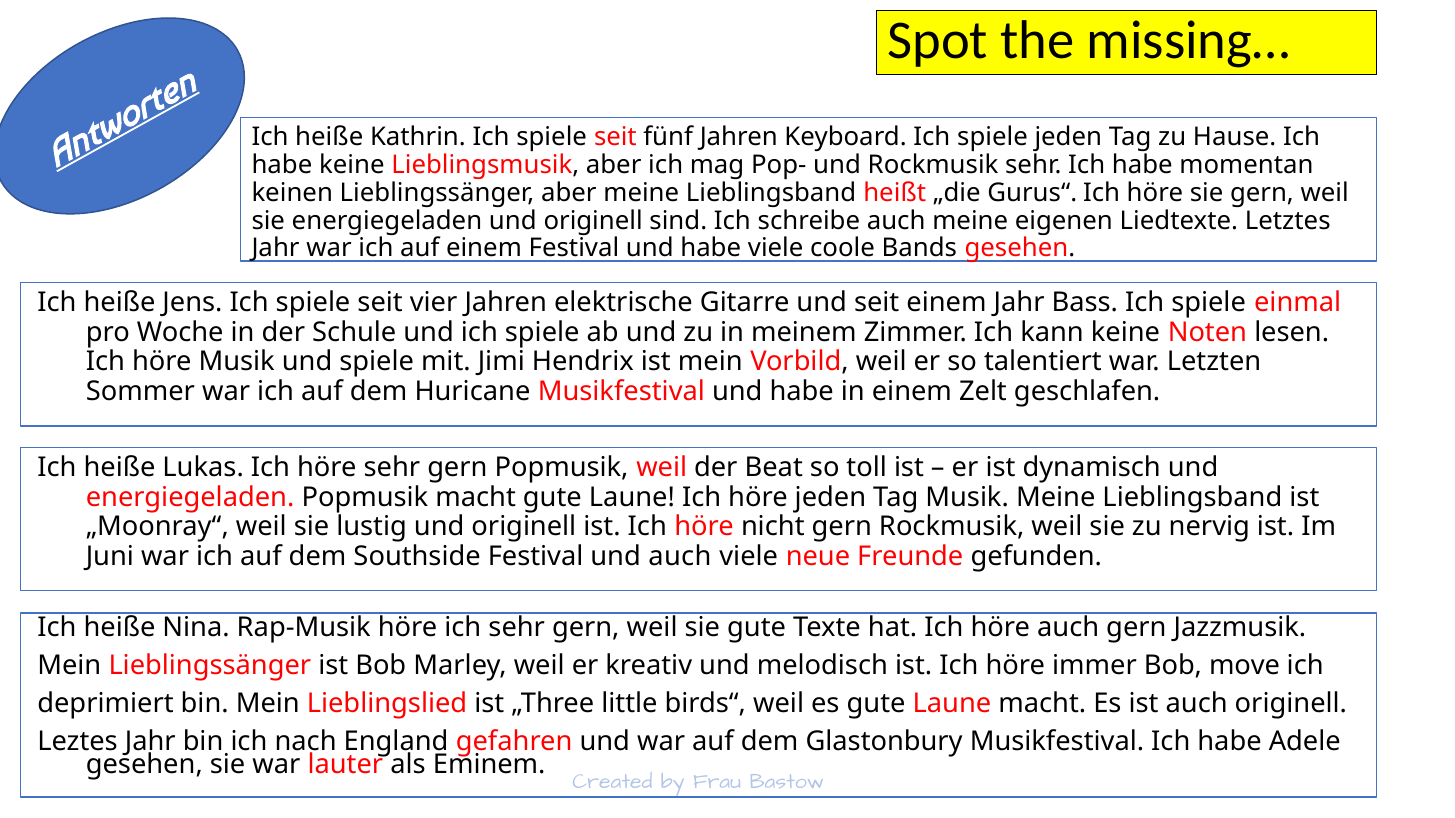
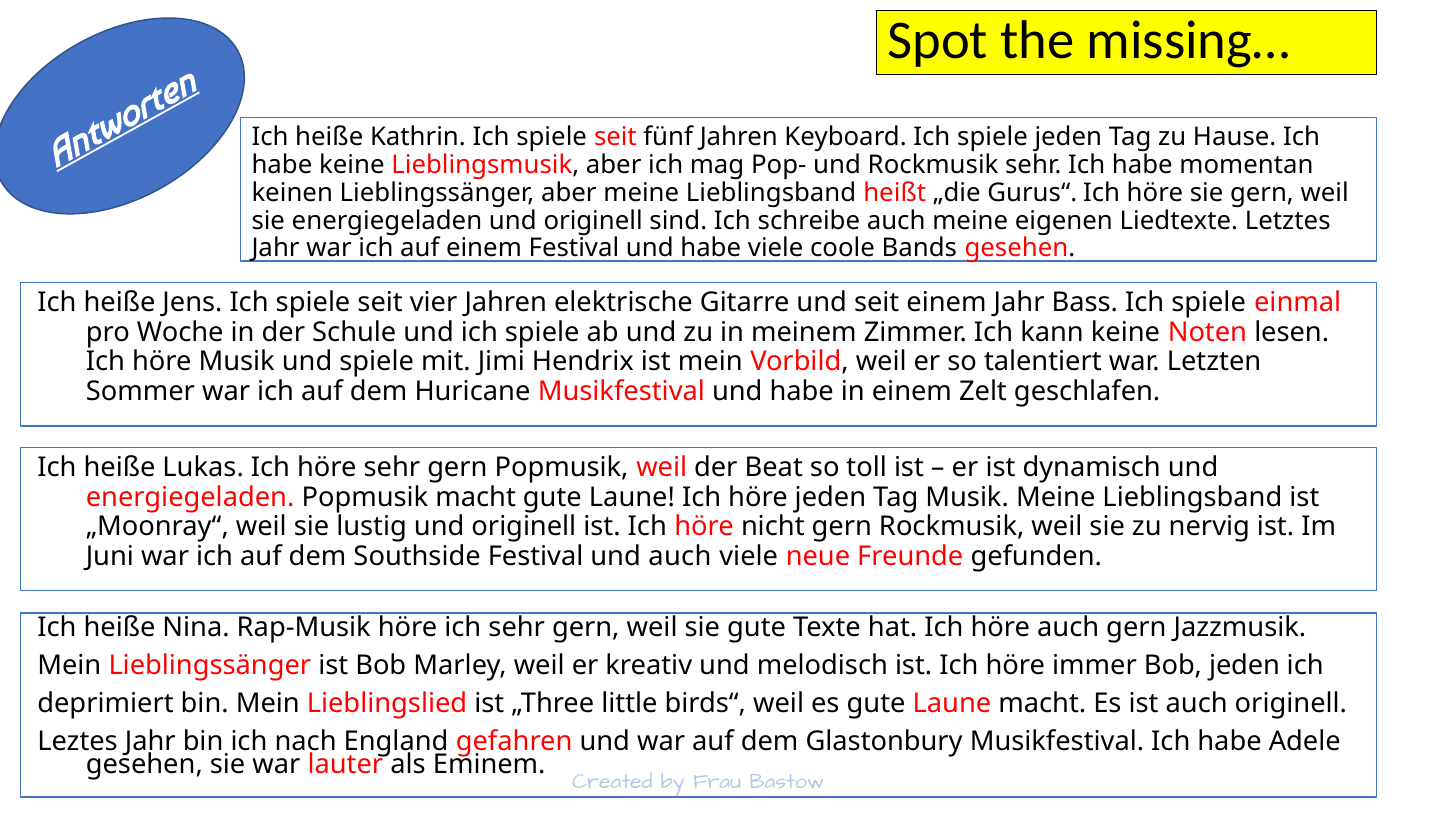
Bob move: move -> jeden
